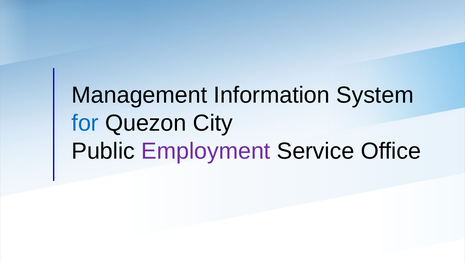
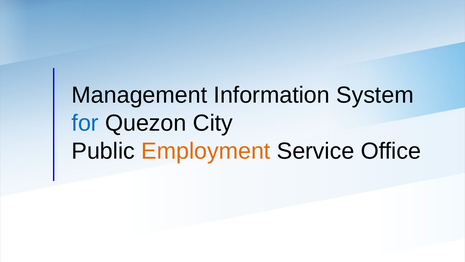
Employment colour: purple -> orange
